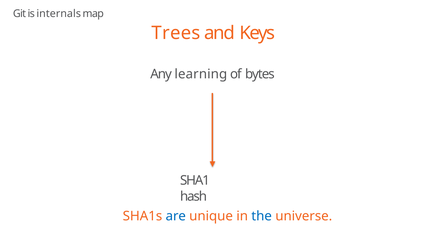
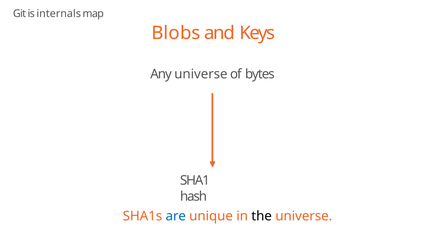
Trees: Trees -> Blobs
Any learning: learning -> universe
the colour: blue -> black
